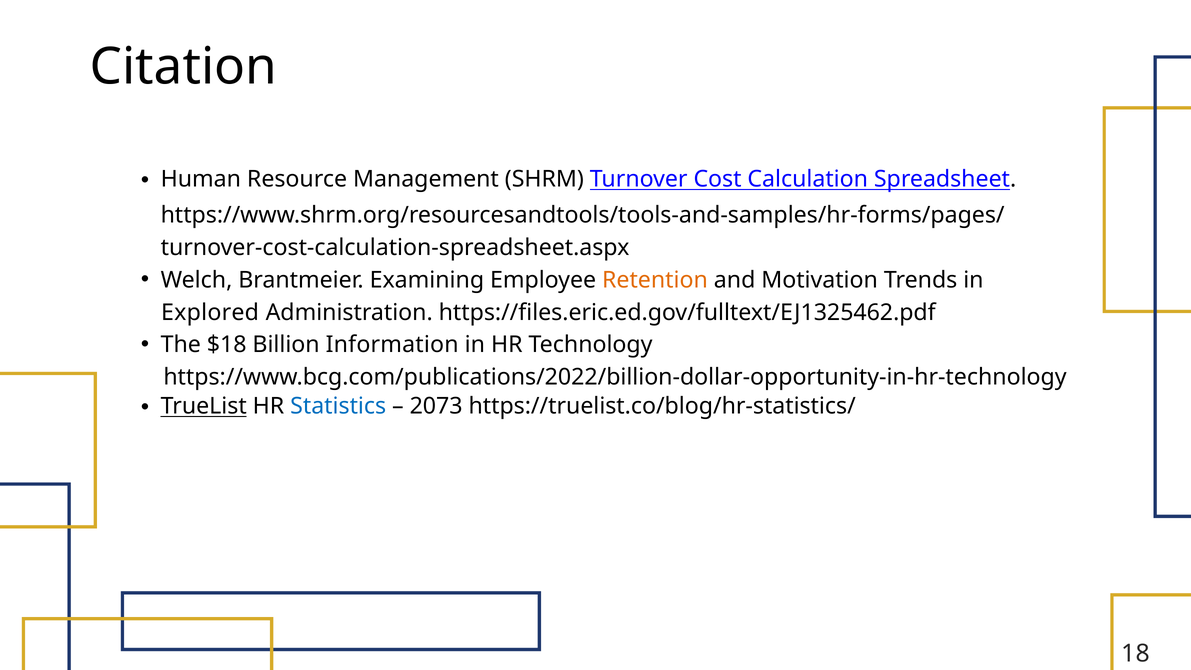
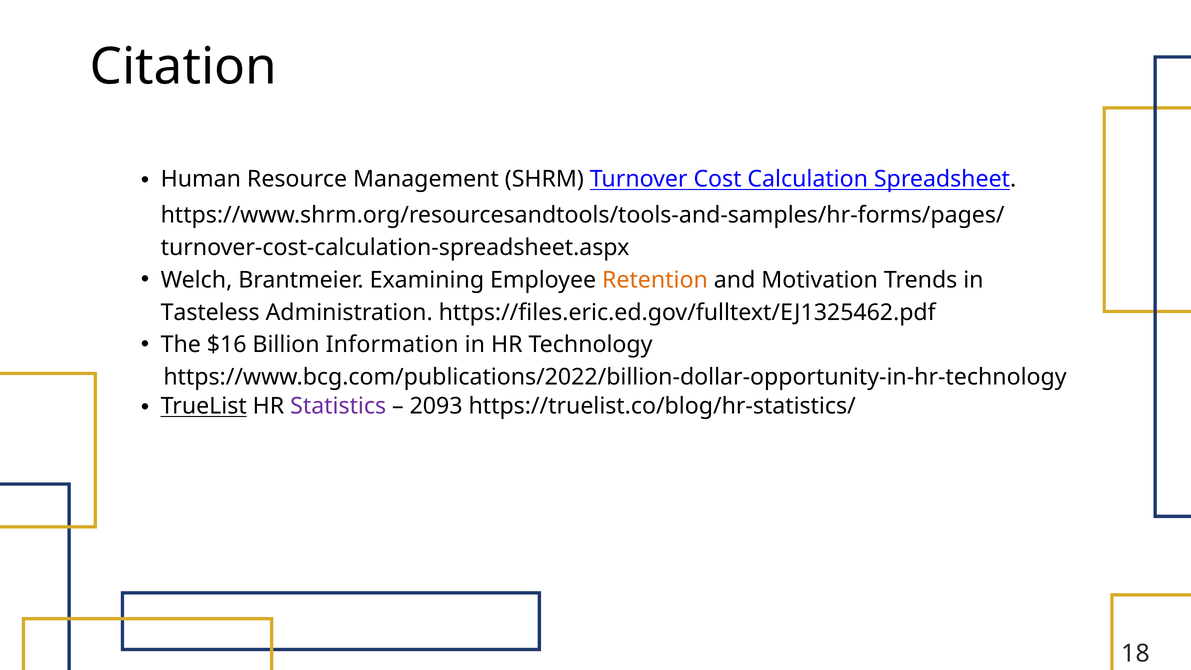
Explored: Explored -> Tasteless
$18: $18 -> $16
Statistics colour: blue -> purple
2073: 2073 -> 2093
